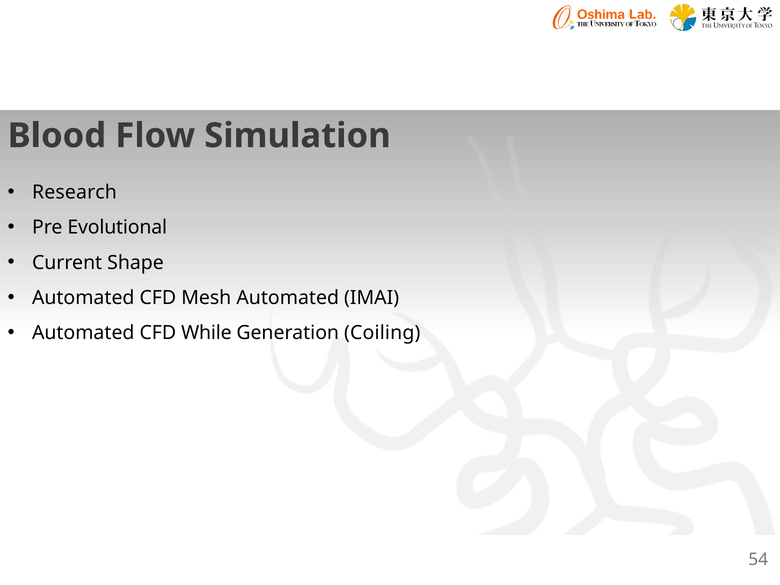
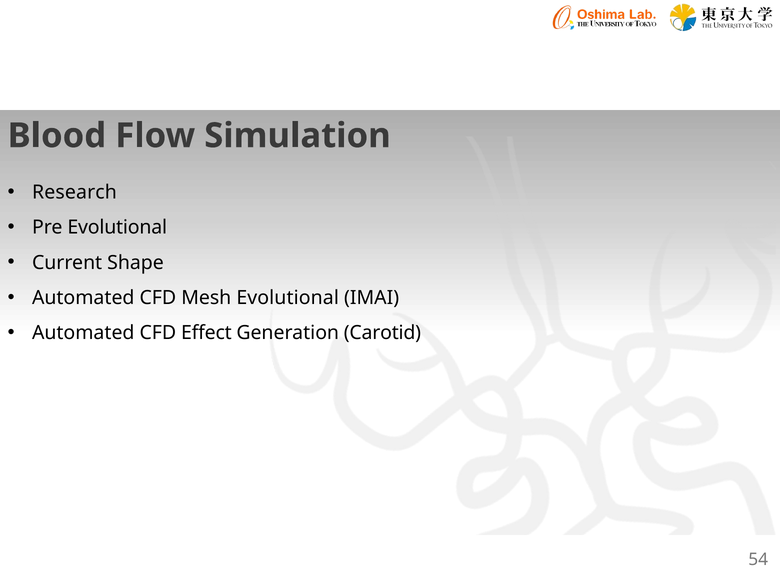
Mesh Automated: Automated -> Evolutional
While: While -> Effect
Coiling: Coiling -> Carotid
